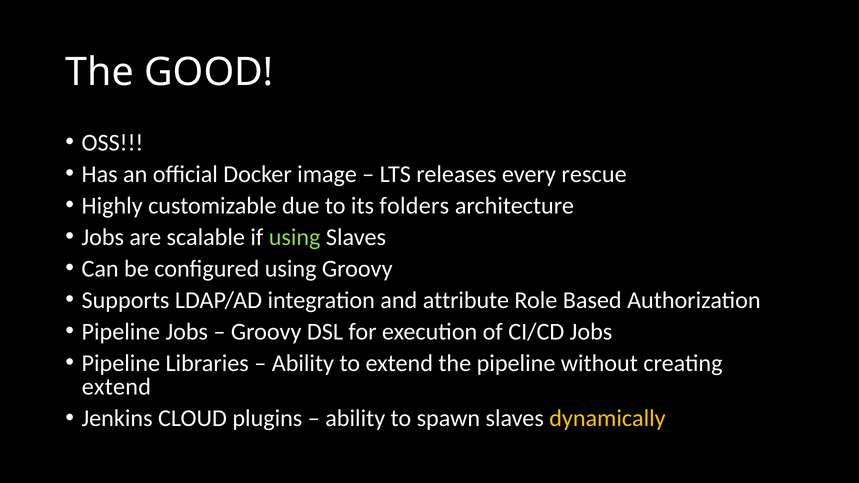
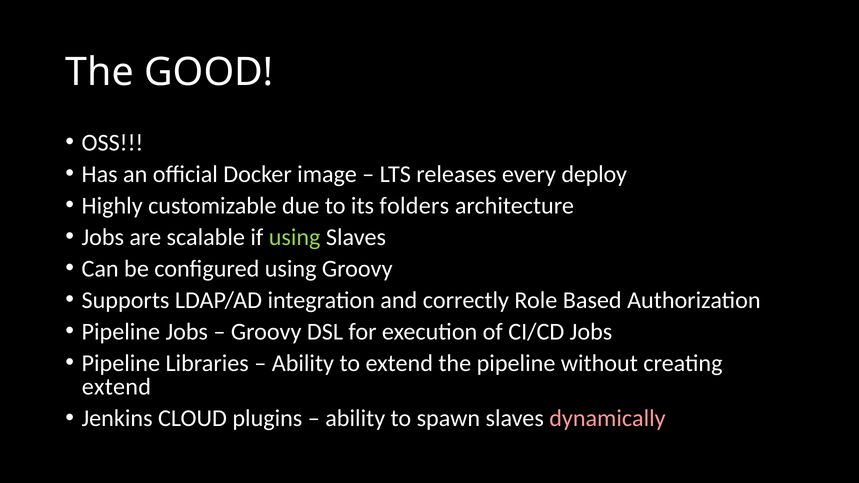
rescue: rescue -> deploy
attribute: attribute -> correctly
dynamically colour: yellow -> pink
